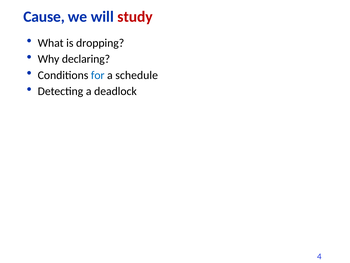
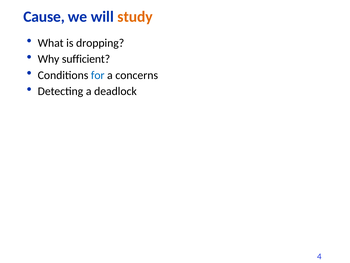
study colour: red -> orange
declaring: declaring -> sufficient
schedule: schedule -> concerns
